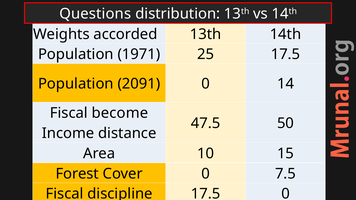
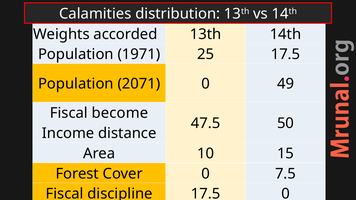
Questions: Questions -> Calamities
2091: 2091 -> 2071
14: 14 -> 49
